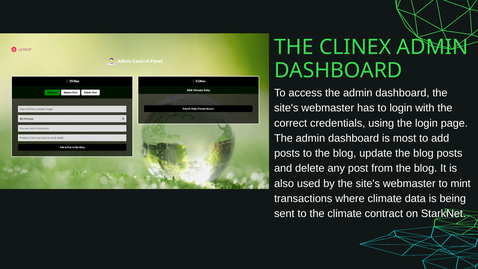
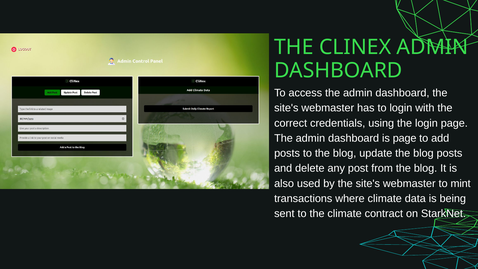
is most: most -> page
